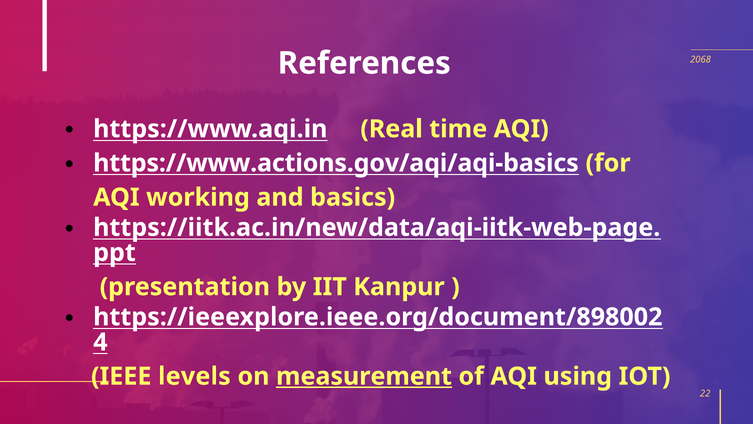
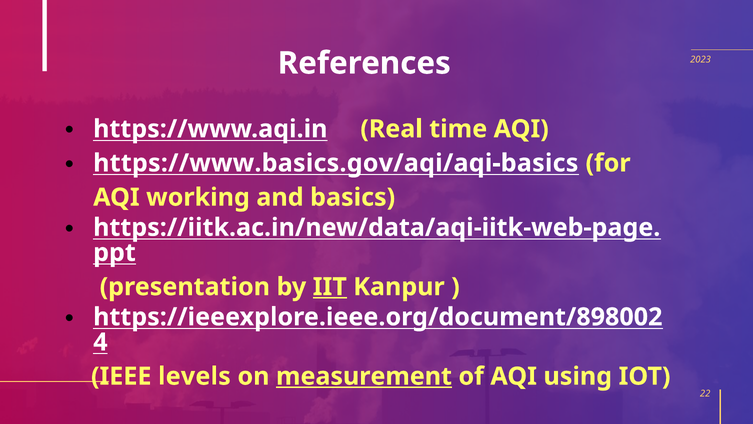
2068: 2068 -> 2023
https://www.actions.gov/aqi/aqi-basics: https://www.actions.gov/aqi/aqi-basics -> https://www.basics.gov/aqi/aqi-basics
IIT underline: none -> present
